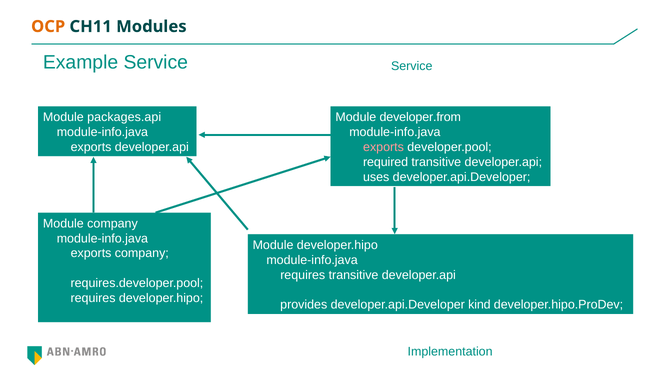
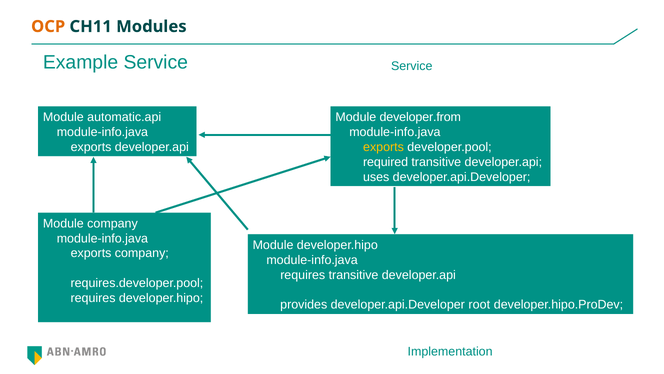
packages.api: packages.api -> automatic.api
exports at (383, 147) colour: pink -> yellow
kind: kind -> root
